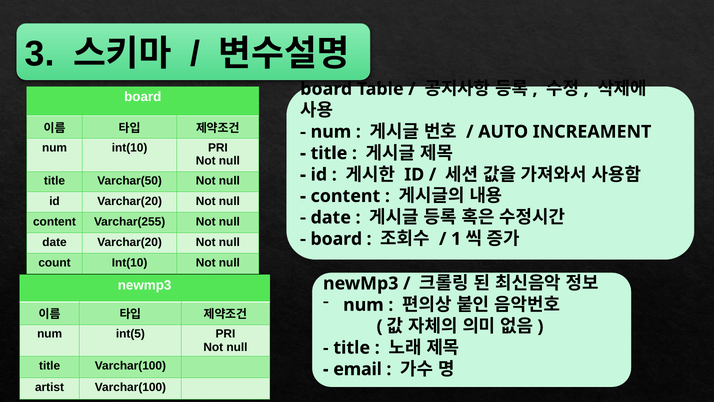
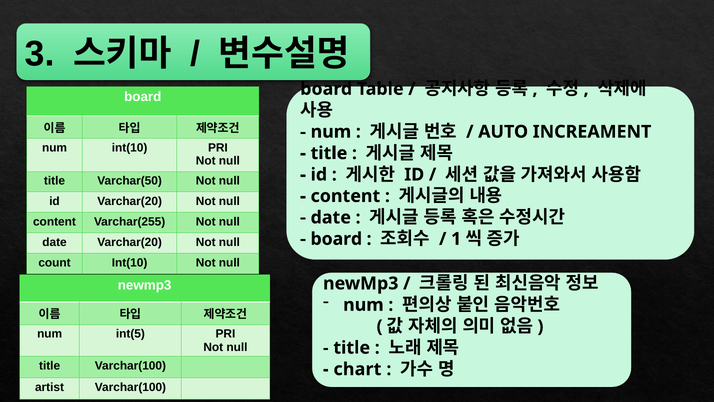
email: email -> chart
